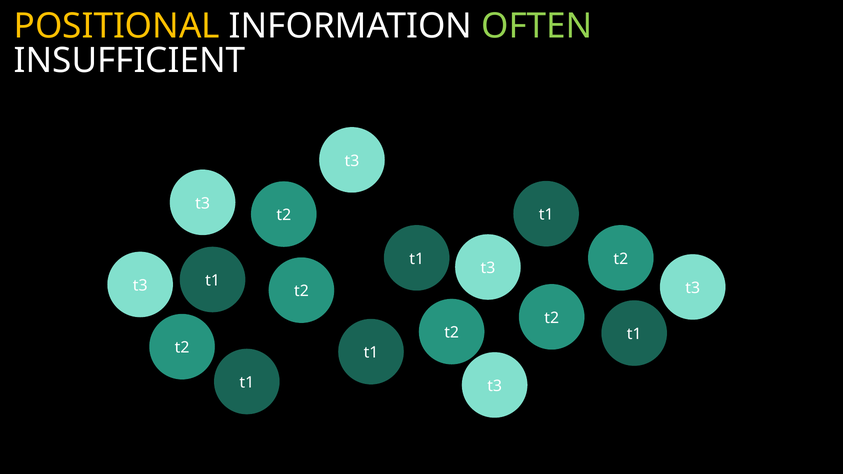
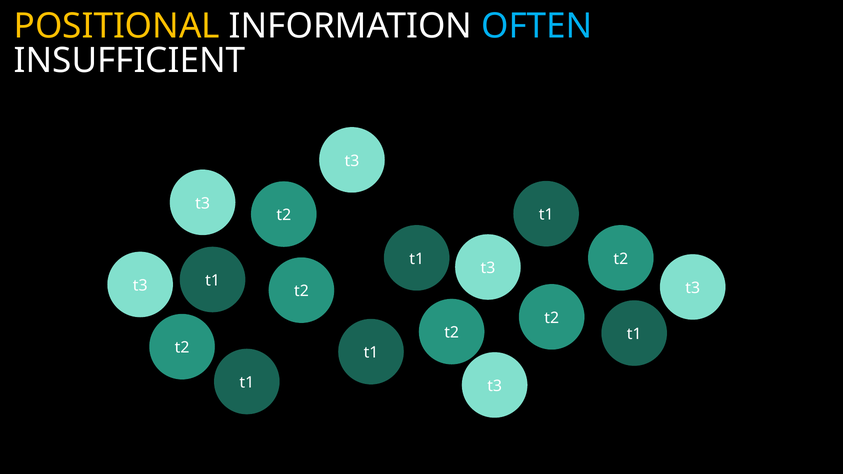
OFTEN colour: light green -> light blue
